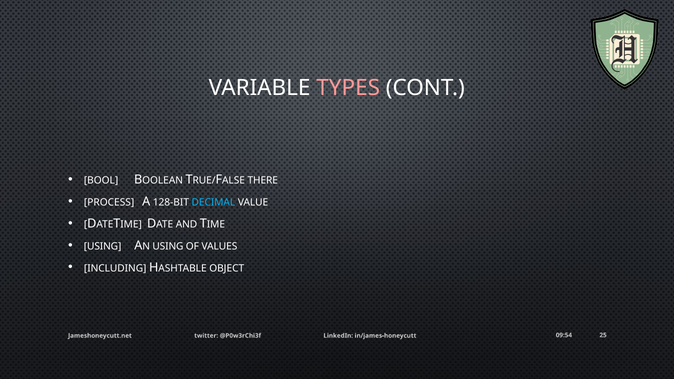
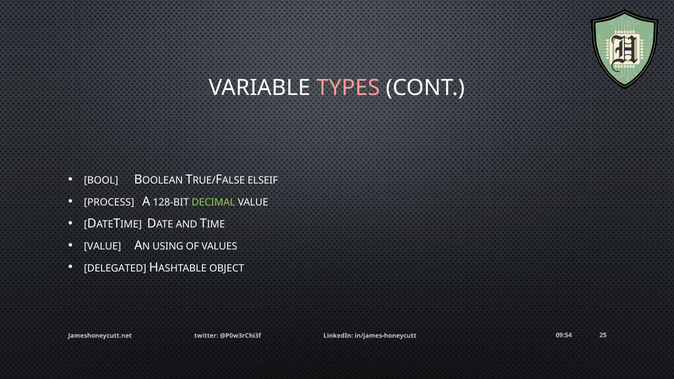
THERE: THERE -> ELSEIF
DECIMAL colour: light blue -> light green
USING at (103, 246): USING -> VALUE
INCLUDING: INCLUDING -> DELEGATED
